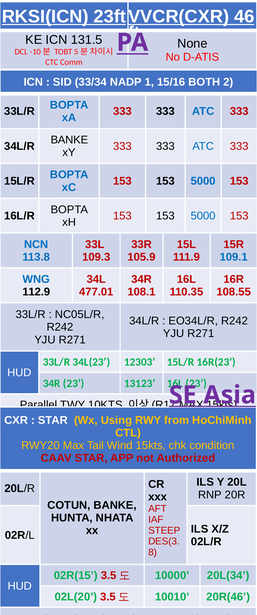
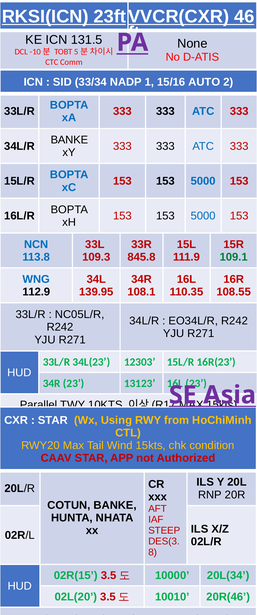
BOTH: BOTH -> AUTO
105.9: 105.9 -> 845.8
109.1 colour: blue -> green
477.01: 477.01 -> 139.95
